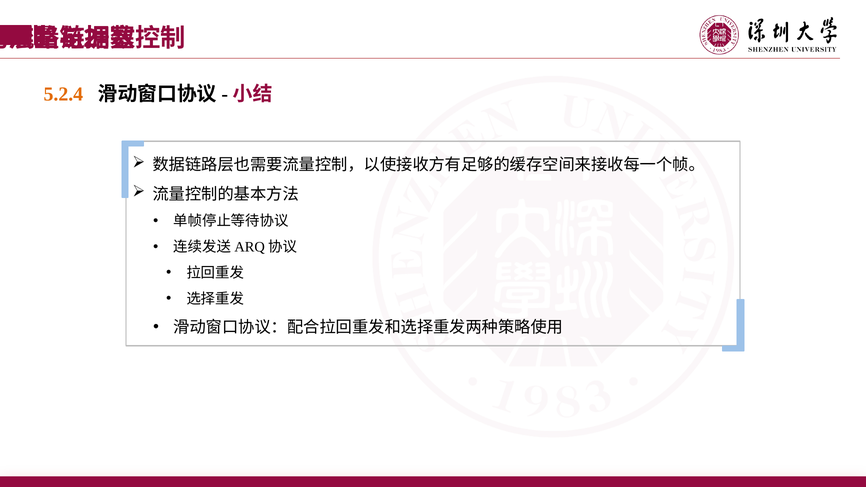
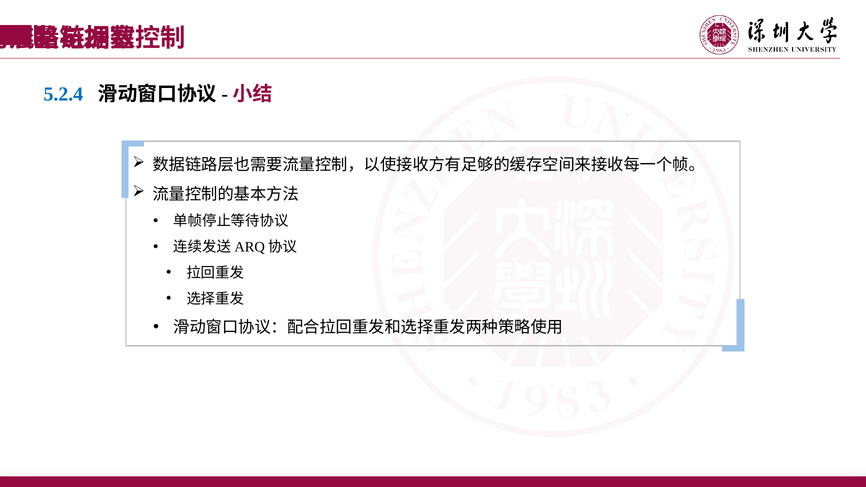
5.2.4 colour: orange -> blue
